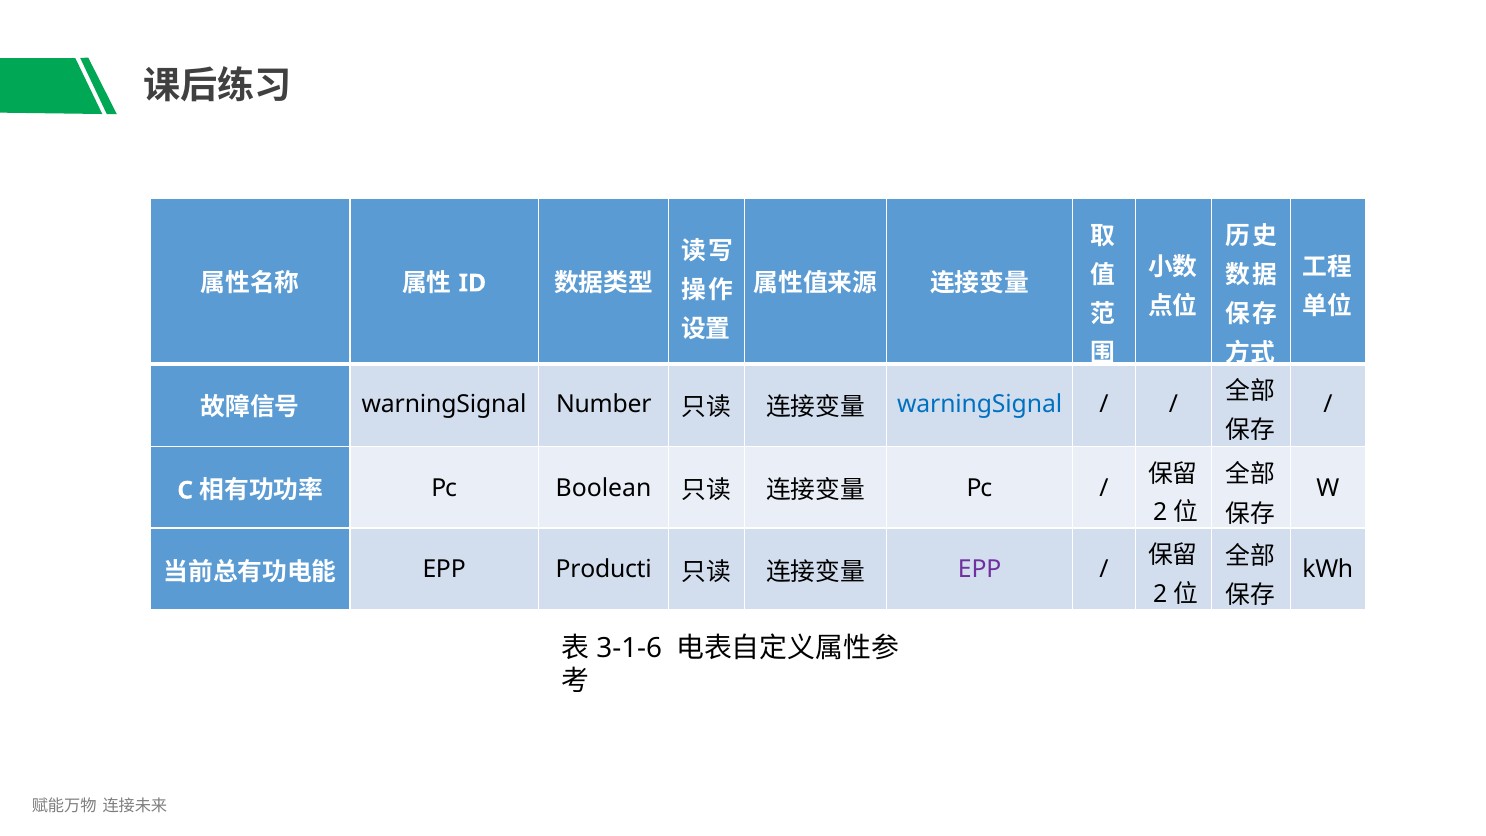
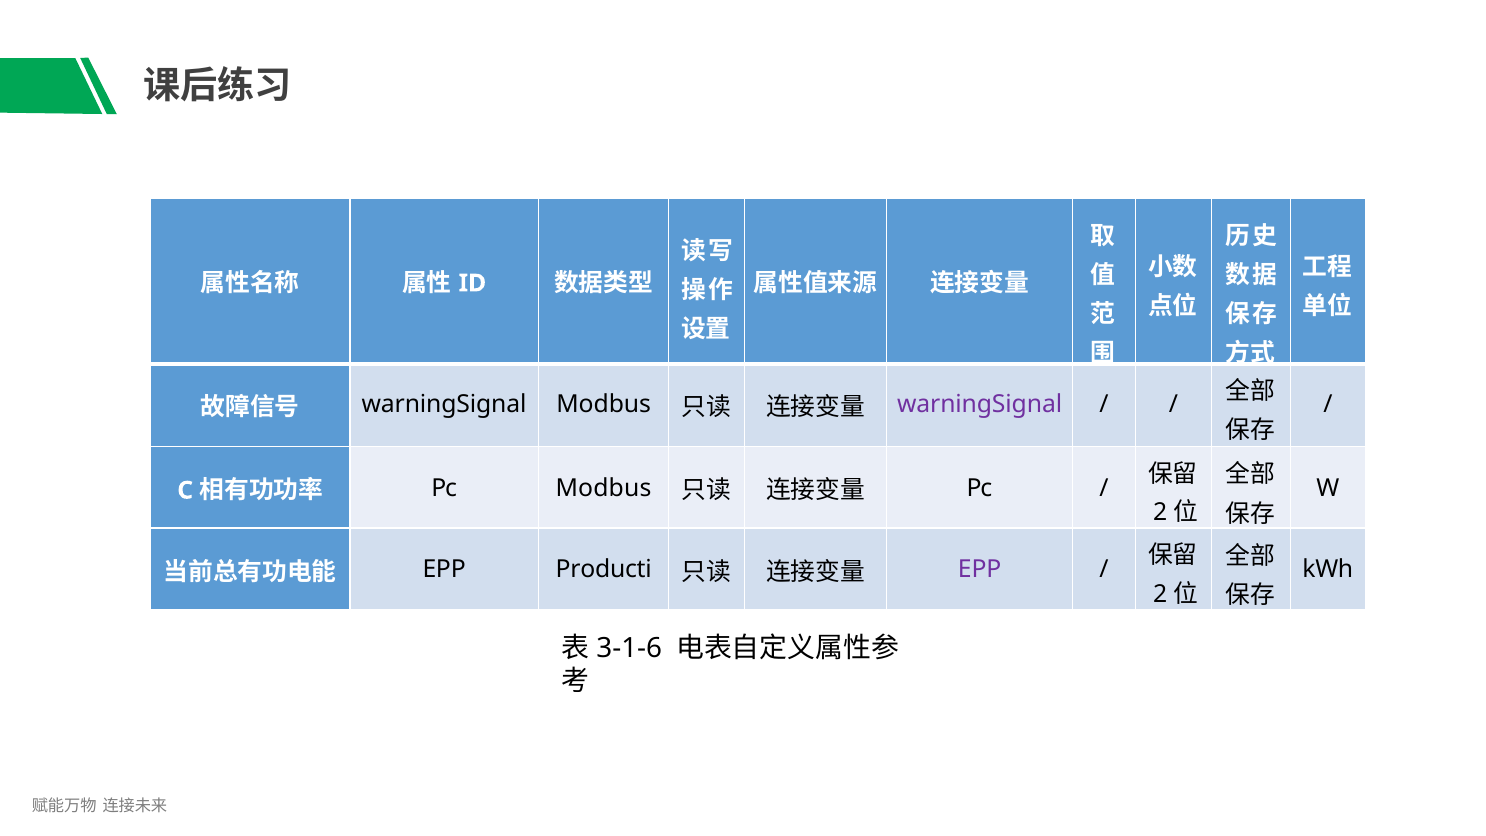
warningSignal Number: Number -> Modbus
warningSignal at (980, 405) colour: blue -> purple
Pc Boolean: Boolean -> Modbus
